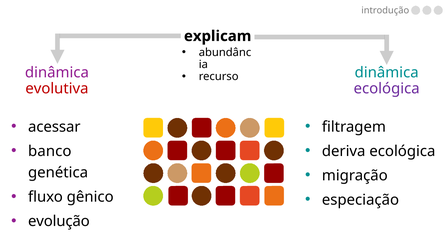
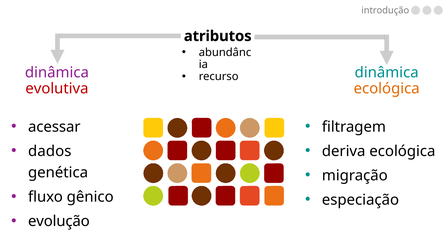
explicam: explicam -> atributos
ecológica at (387, 89) colour: purple -> orange
banco: banco -> dados
